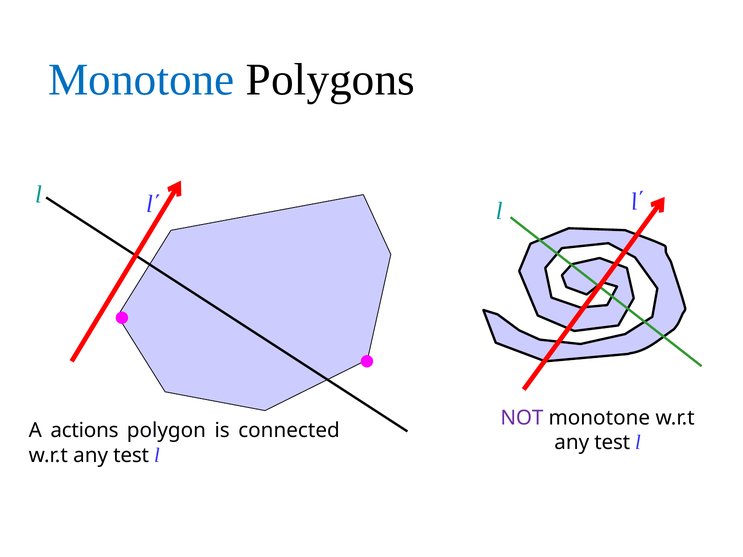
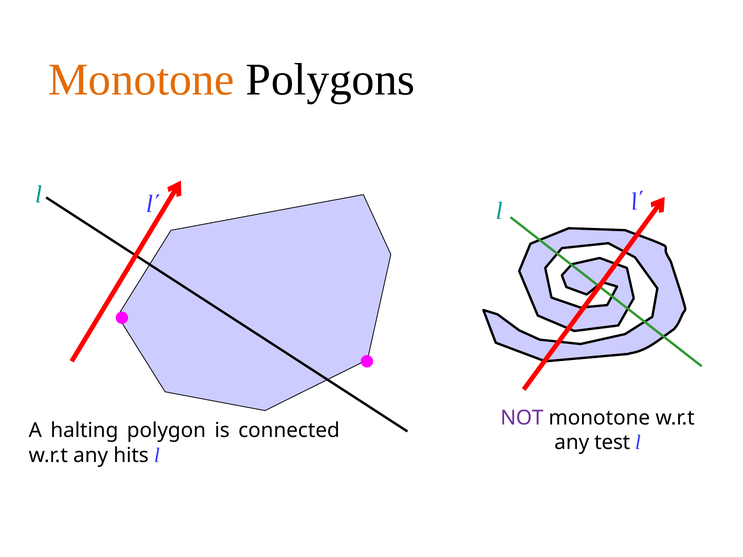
Monotone at (141, 80) colour: blue -> orange
actions: actions -> halting
test at (131, 455): test -> hits
